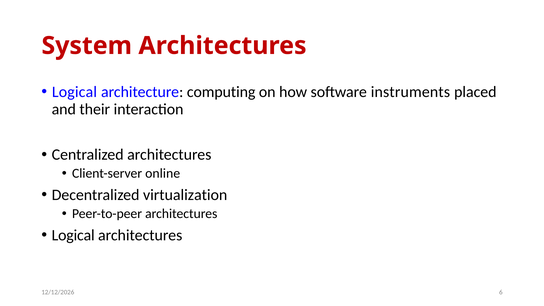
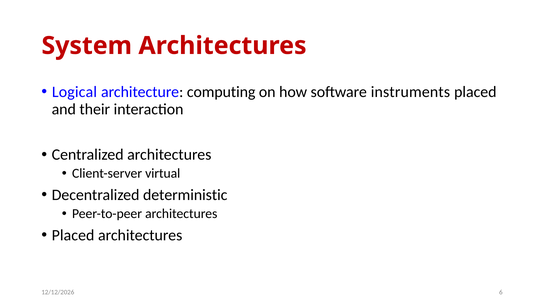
online: online -> virtual
virtualization: virtualization -> deterministic
Logical at (73, 235): Logical -> Placed
